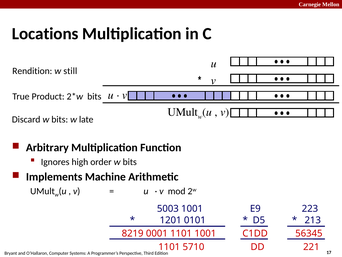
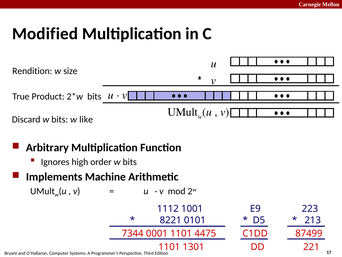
Locations: Locations -> Modified
still: still -> size
late: late -> like
5003: 5003 -> 1112
1201: 1201 -> 8221
8219: 8219 -> 7344
1101 1001: 1001 -> 4475
56345: 56345 -> 87499
5710: 5710 -> 1301
